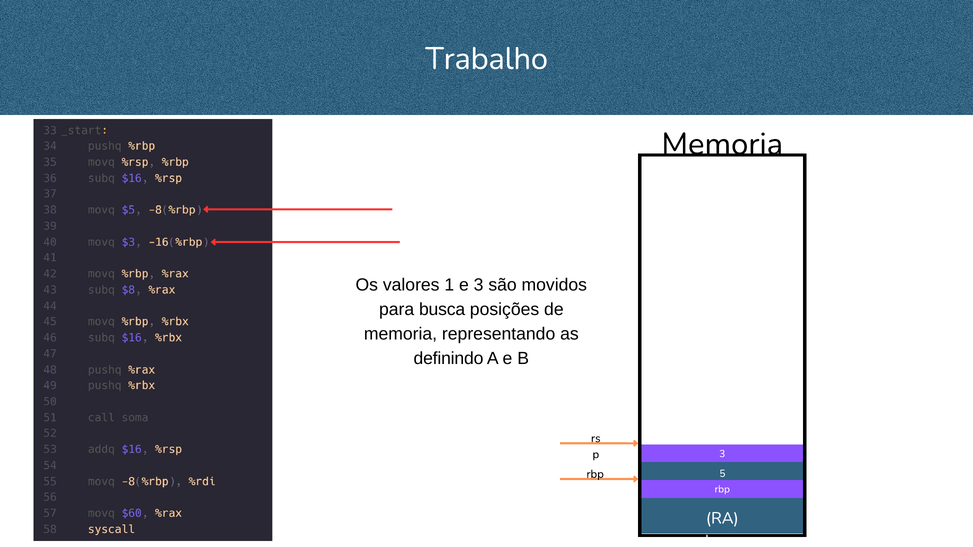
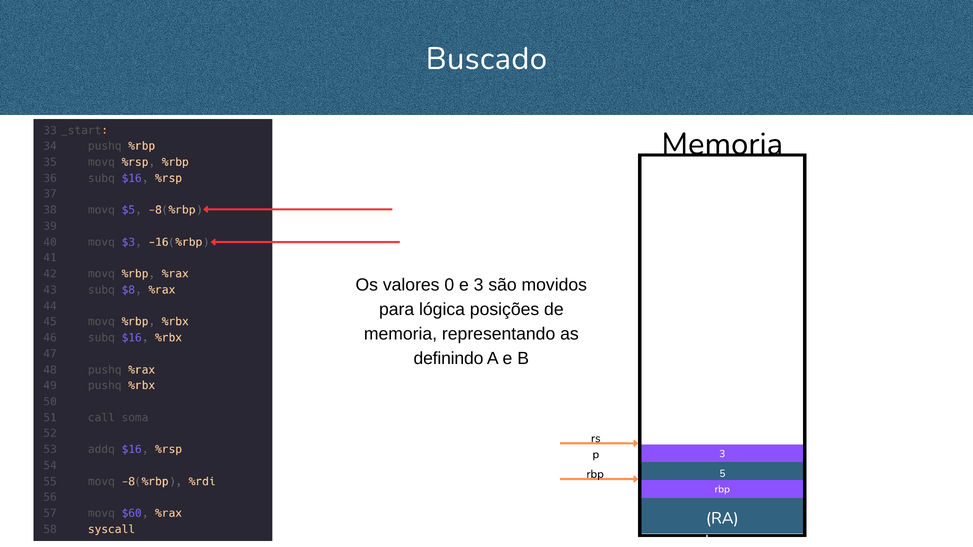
Trabalho: Trabalho -> Buscado
1: 1 -> 0
busca: busca -> lógica
